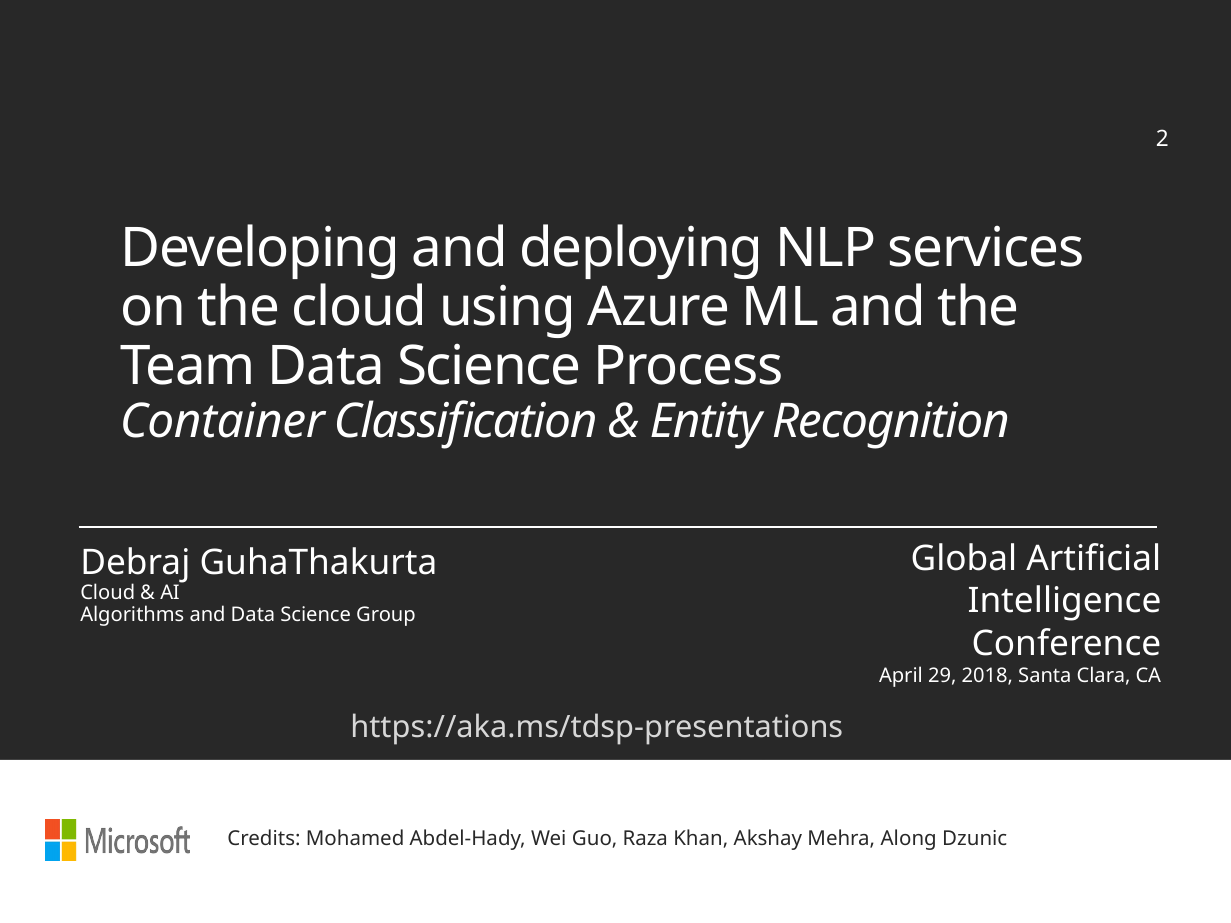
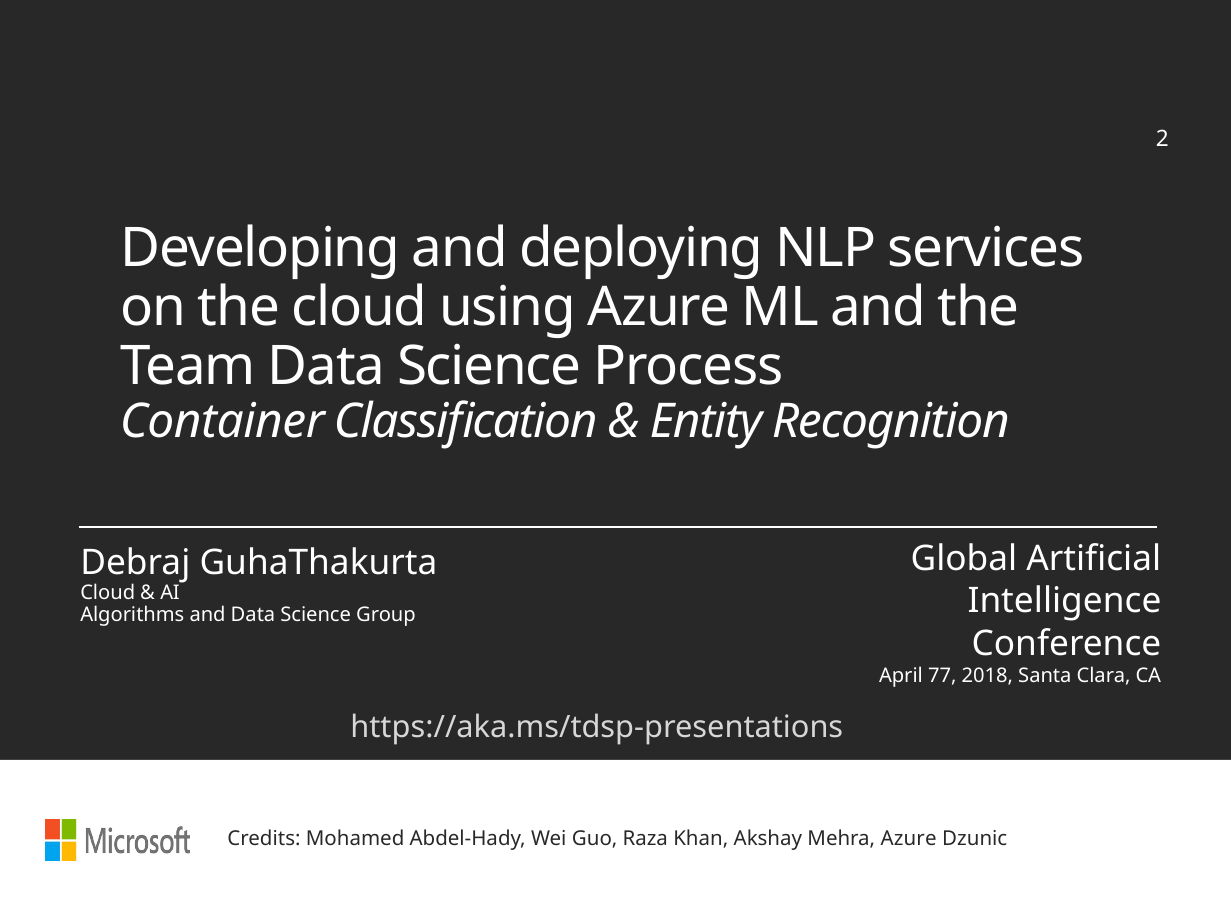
29: 29 -> 77
Mehra Along: Along -> Azure
